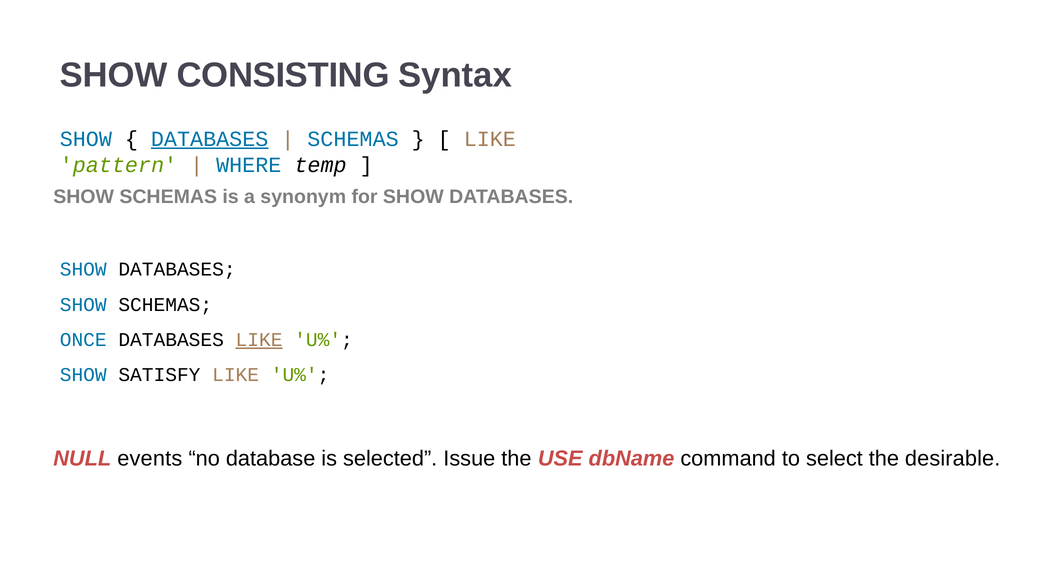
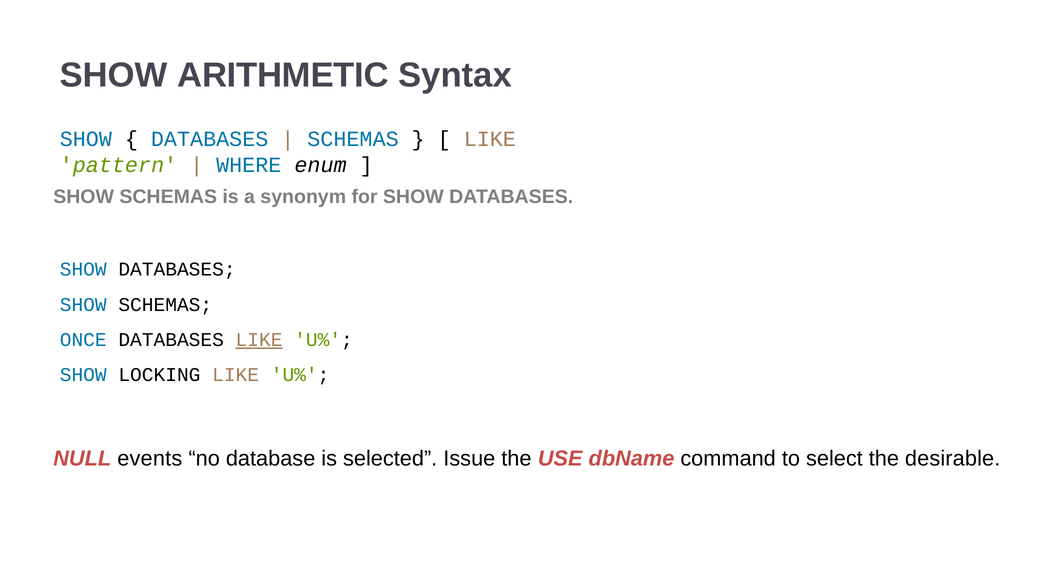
CONSISTING: CONSISTING -> ARITHMETIC
DATABASES at (210, 139) underline: present -> none
temp: temp -> enum
SATISFY: SATISFY -> LOCKING
